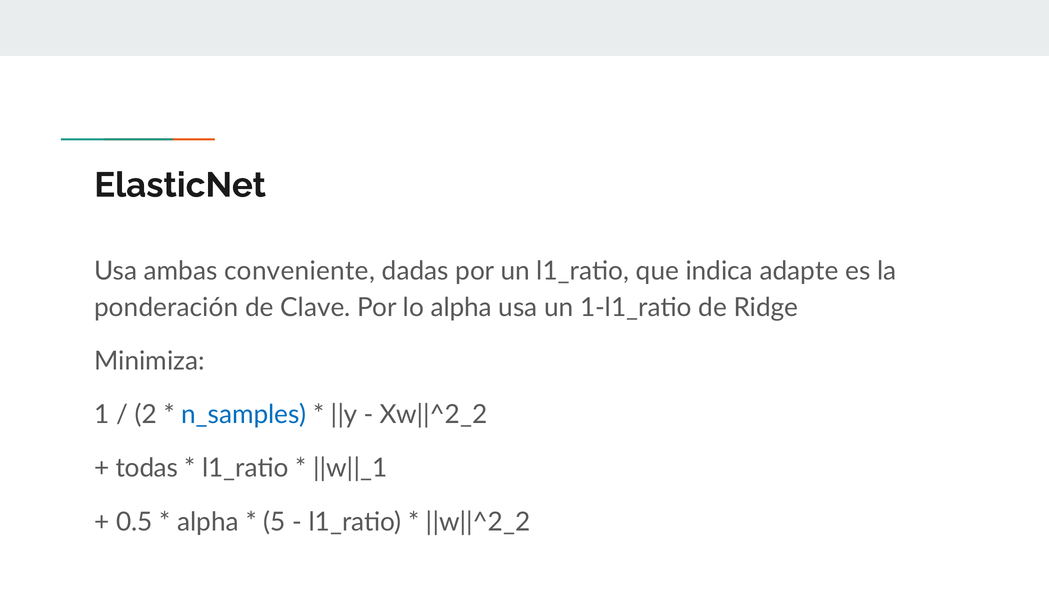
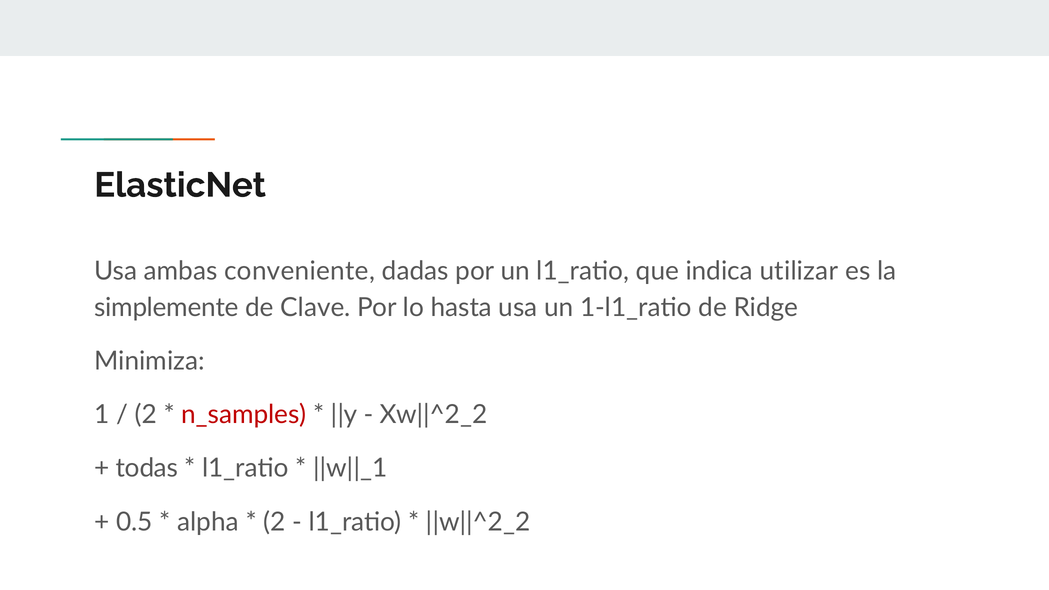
adapte: adapte -> utilizar
ponderación: ponderación -> simplemente
lo alpha: alpha -> hasta
n_samples colour: blue -> red
5 at (274, 522): 5 -> 2
